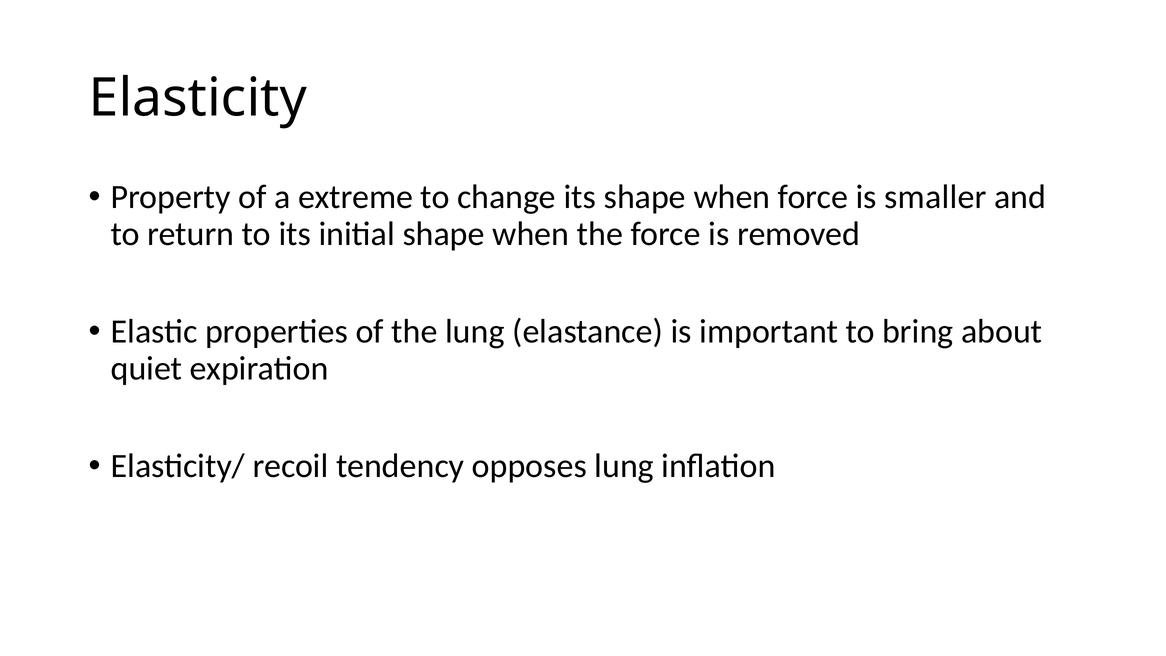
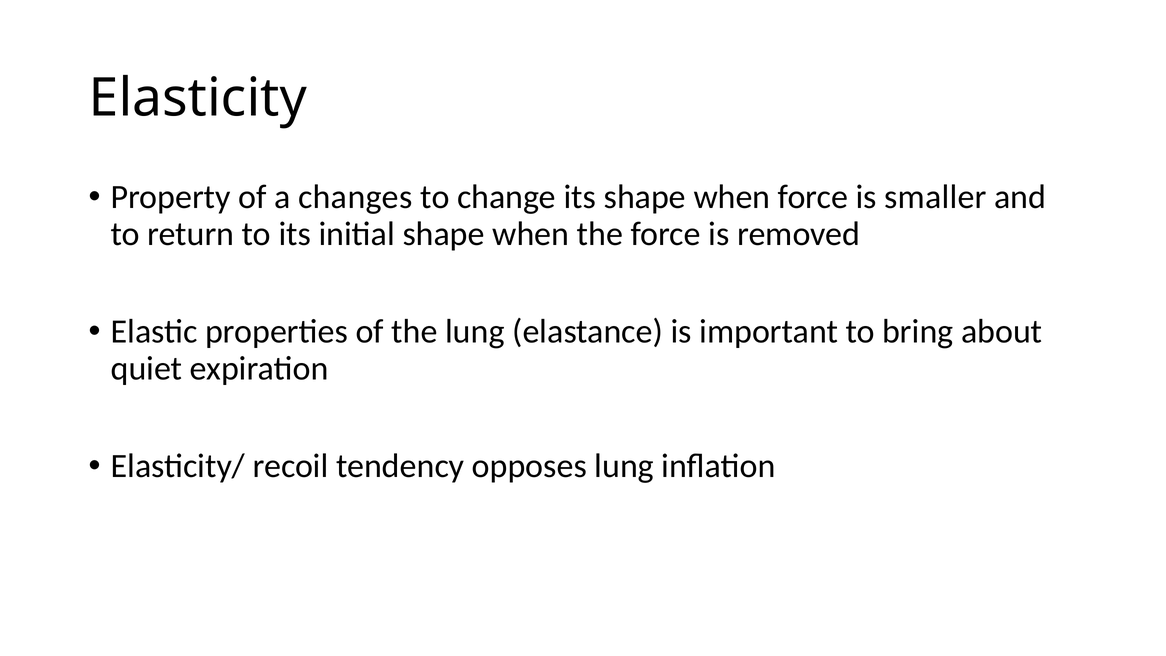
extreme: extreme -> changes
